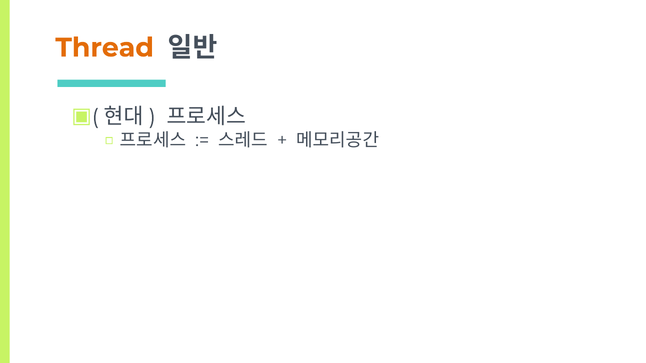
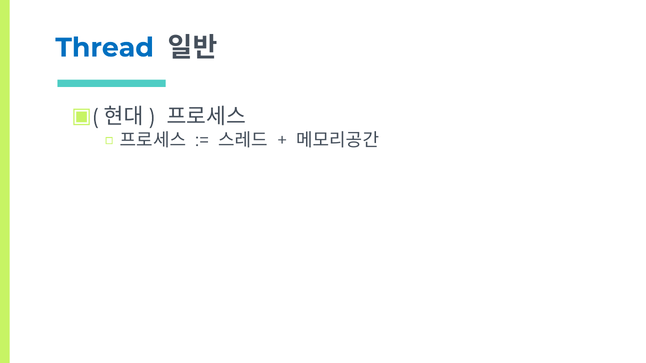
Thread colour: orange -> blue
